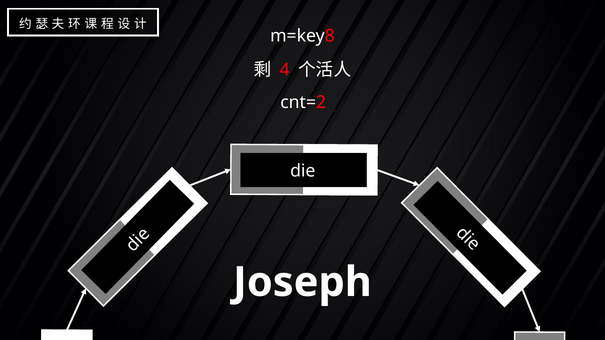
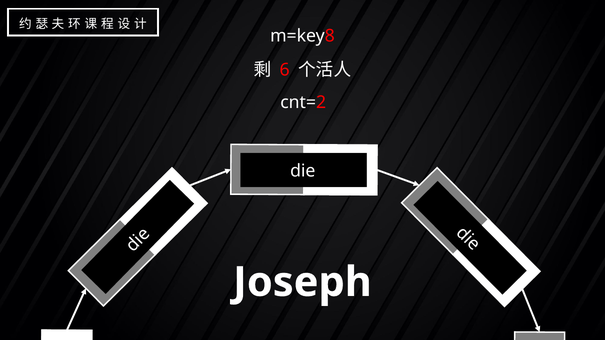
4 at (285, 70): 4 -> 6
